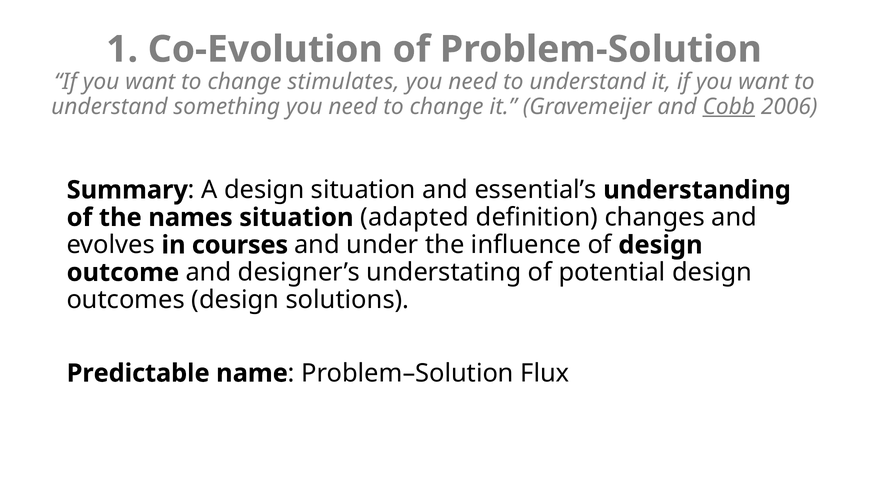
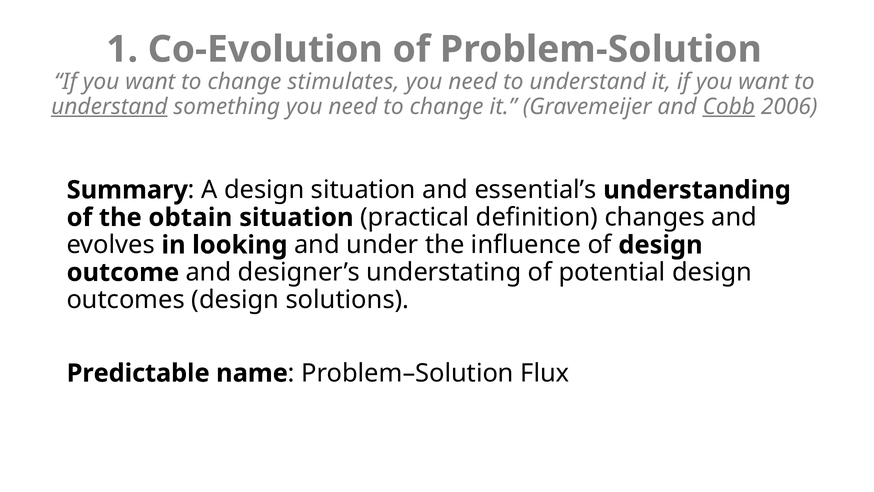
understand at (109, 106) underline: none -> present
names: names -> obtain
adapted: adapted -> practical
courses: courses -> looking
